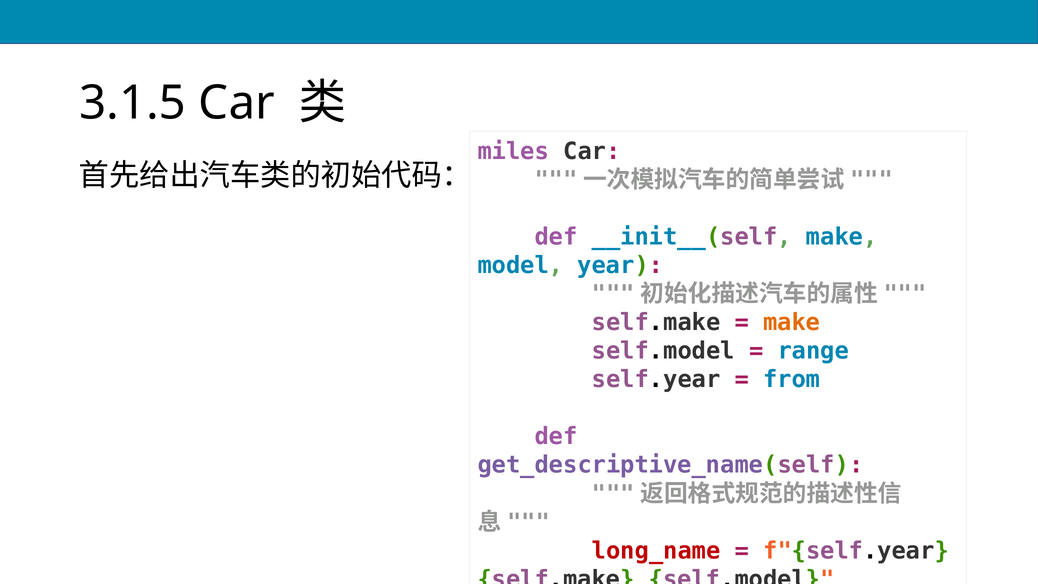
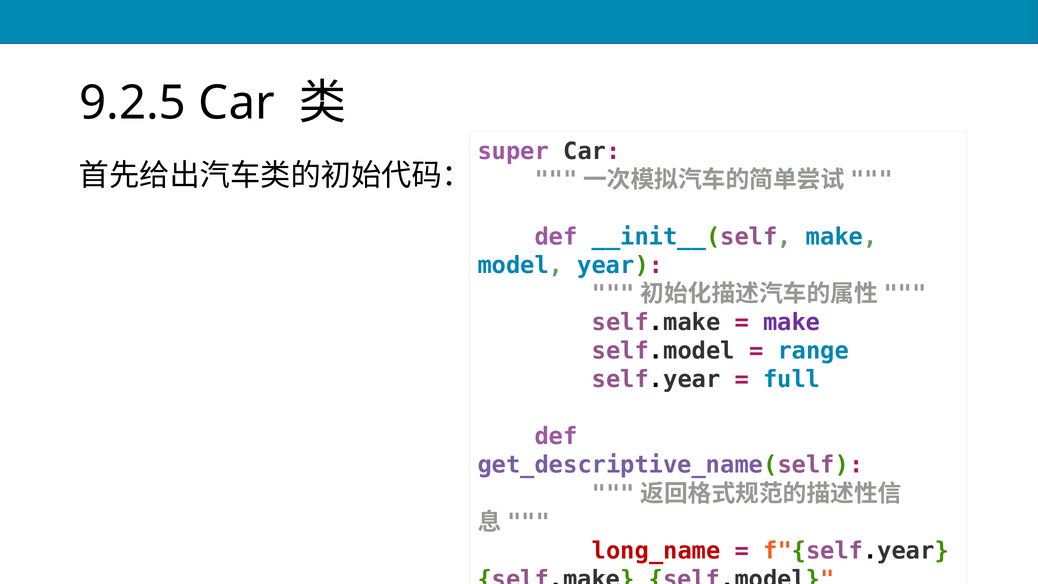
3.1.5: 3.1.5 -> 9.2.5
miles: miles -> super
make at (792, 322) colour: orange -> purple
from: from -> full
